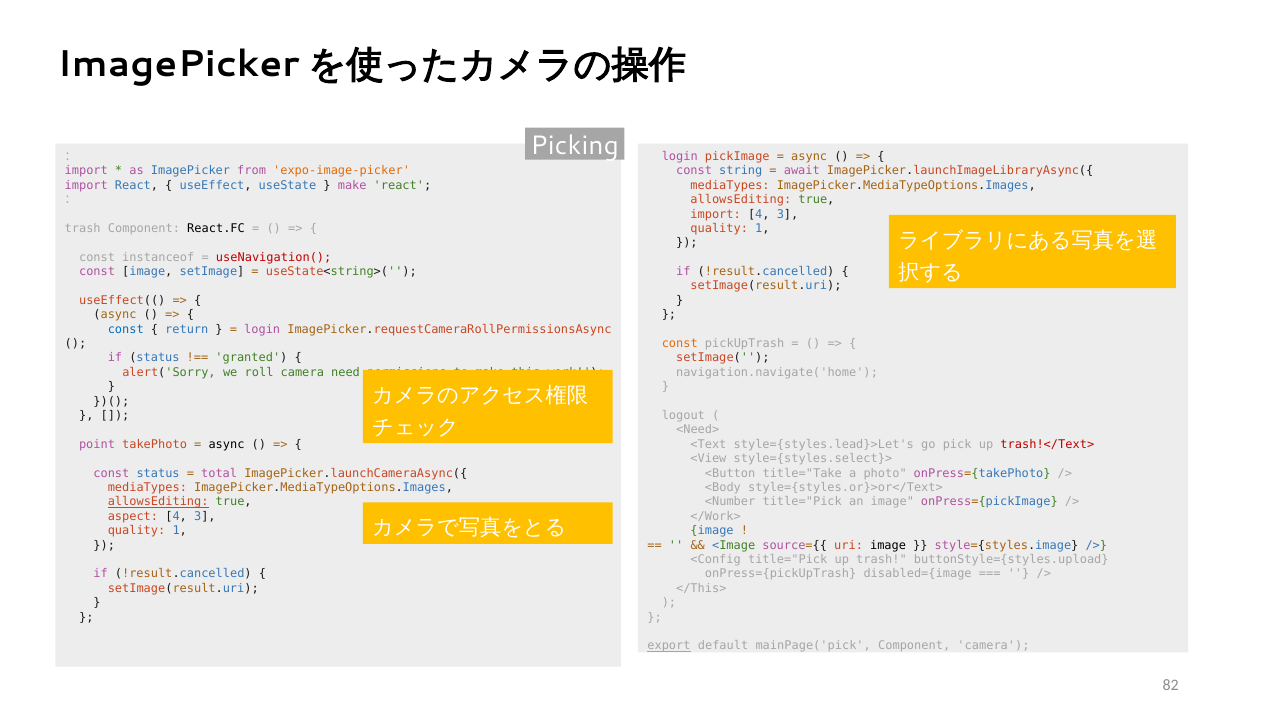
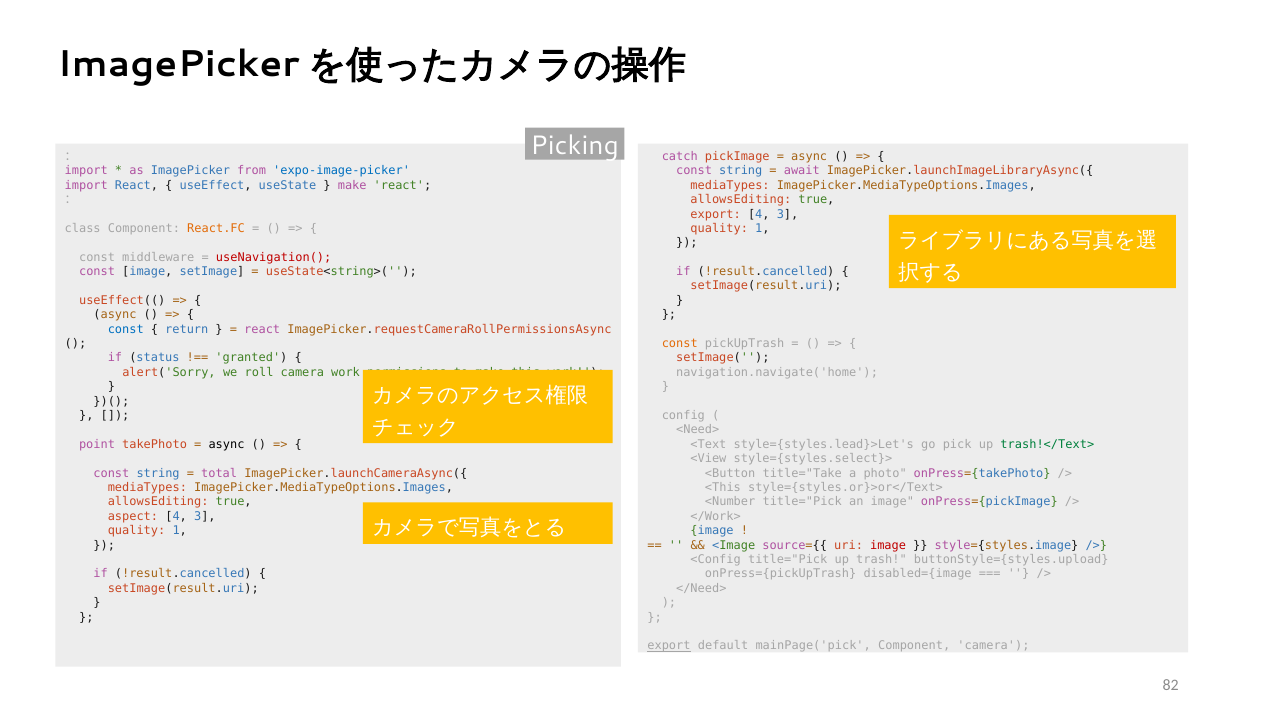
login at (680, 156): login -> catch
expo-image-picker colour: orange -> blue
import at (716, 214): import -> export
trash at (83, 228): trash -> class
React.FC colour: black -> orange
instanceof: instanceof -> middleware
login at (262, 329): login -> react
camera need: need -> work
logout: logout -> config
trash!</Text> colour: red -> green
status at (158, 473): status -> string
<Body: <Body -> <This
allowsEditing at (158, 502) underline: present -> none
image at (888, 545) colour: black -> red
</This>: </This> -> </Need>
